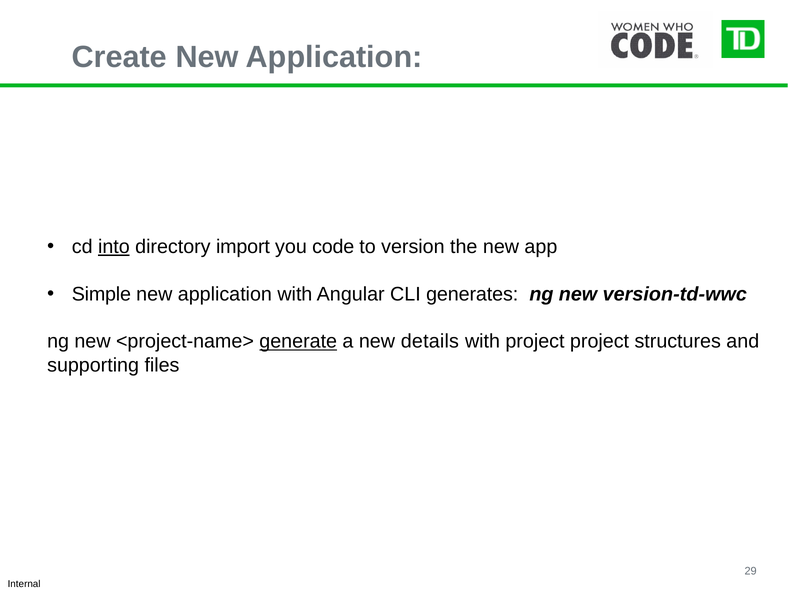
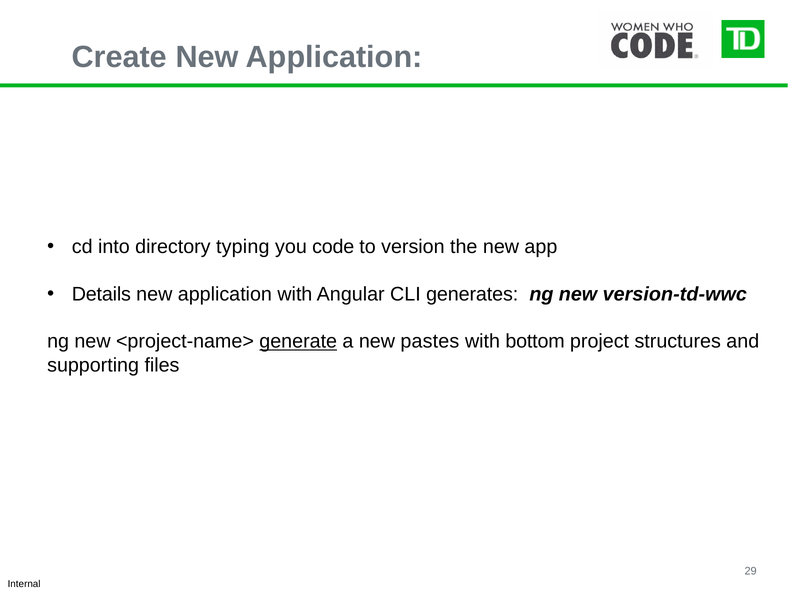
into underline: present -> none
import: import -> typing
Simple: Simple -> Details
details: details -> pastes
with project: project -> bottom
